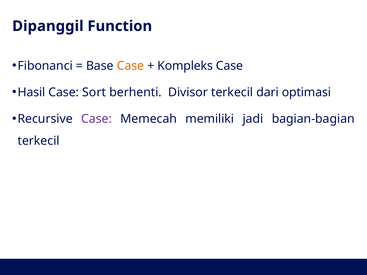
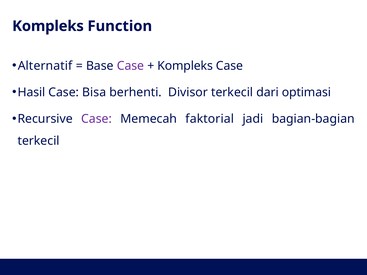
Dipanggil at (48, 26): Dipanggil -> Kompleks
Fibonanci: Fibonanci -> Alternatif
Case at (130, 66) colour: orange -> purple
Sort: Sort -> Bisa
memiliki: memiliki -> faktorial
